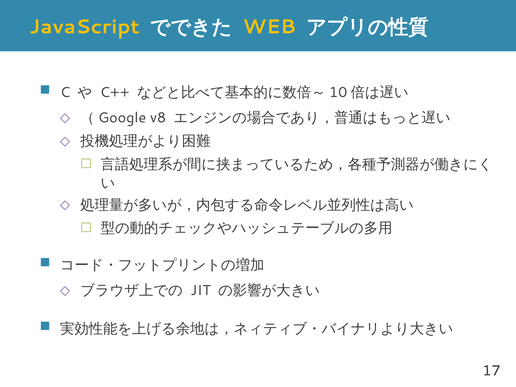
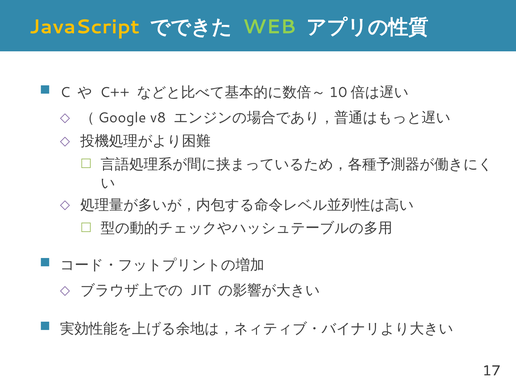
WEB colour: yellow -> light green
